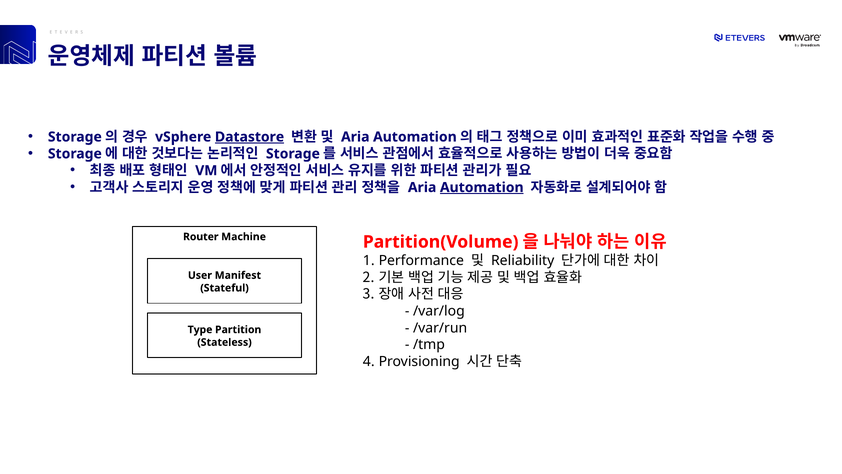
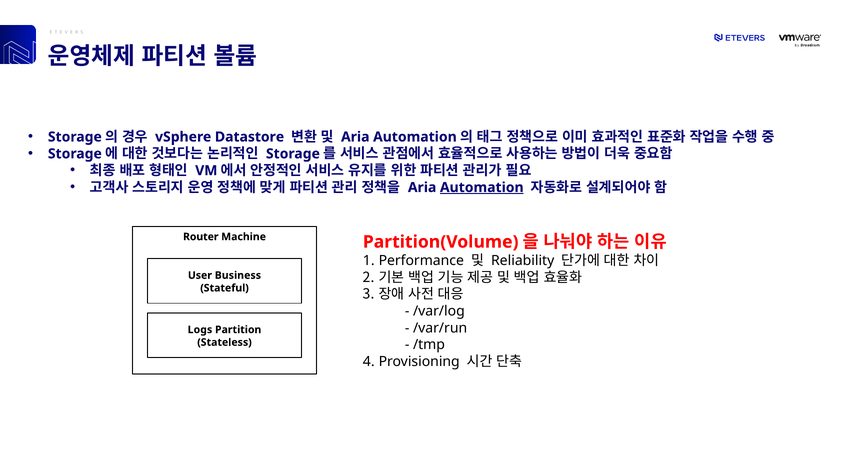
Datastore underline: present -> none
Manifest: Manifest -> Business
Type: Type -> Logs
